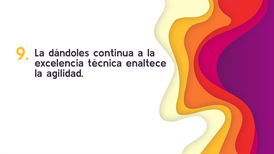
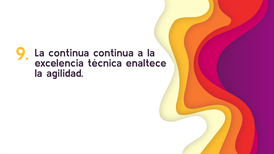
La dándoles: dándoles -> continua
